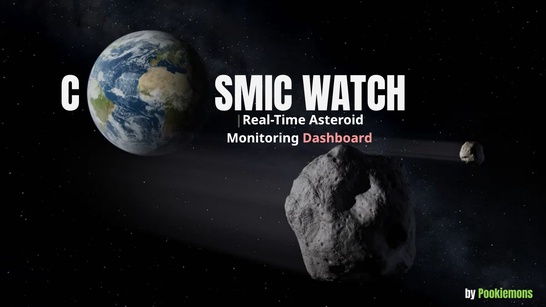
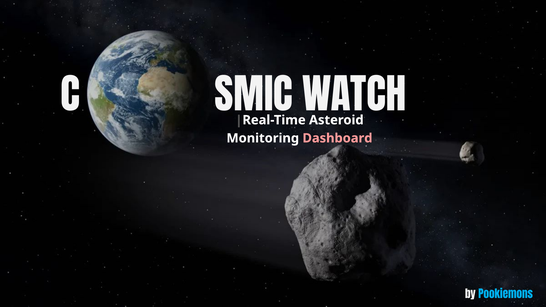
Pookiemons colour: light green -> light blue
